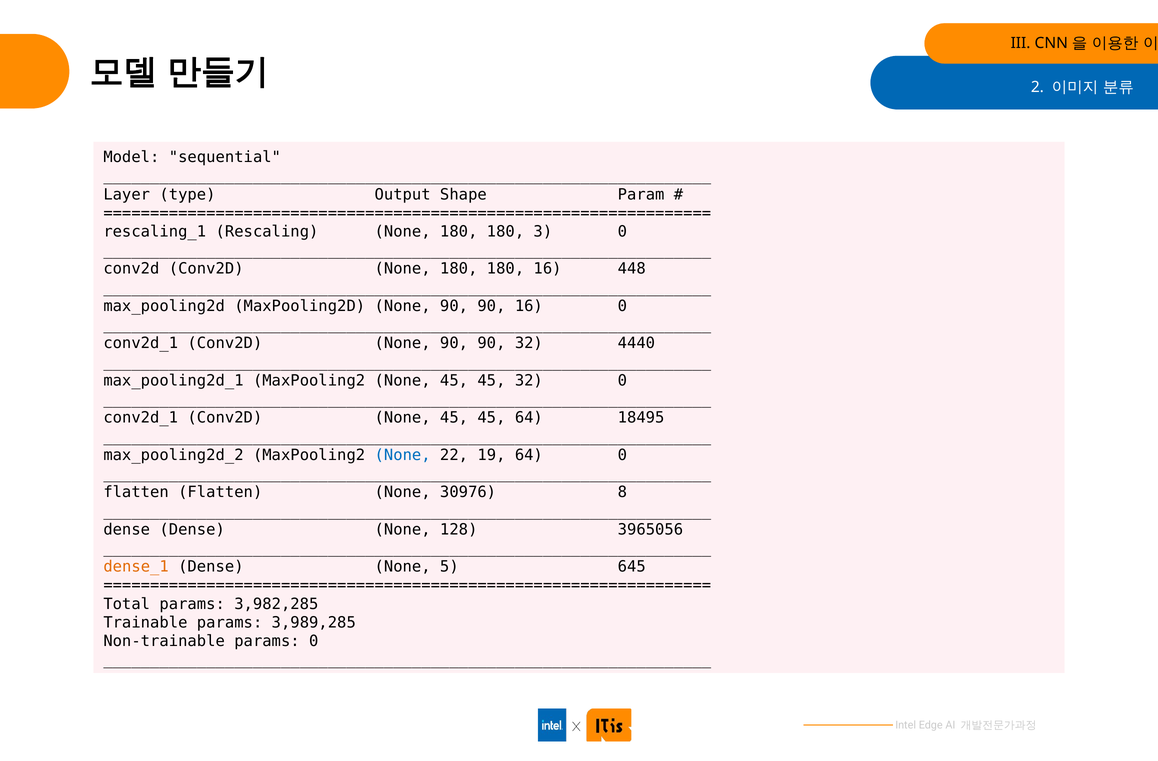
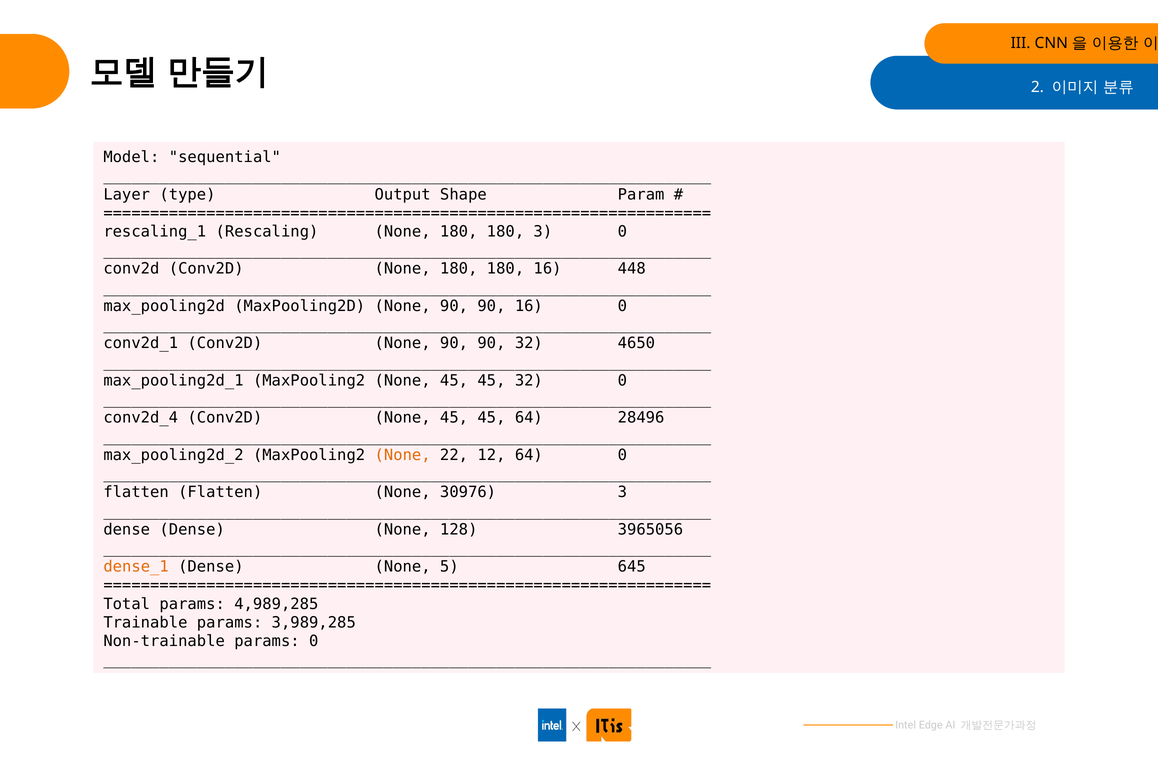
4440: 4440 -> 4650
conv2d_1 at (141, 418): conv2d_1 -> conv2d_4
18495: 18495 -> 28496
None at (403, 455) colour: blue -> orange
19: 19 -> 12
30976 8: 8 -> 3
3,982,285: 3,982,285 -> 4,989,285
